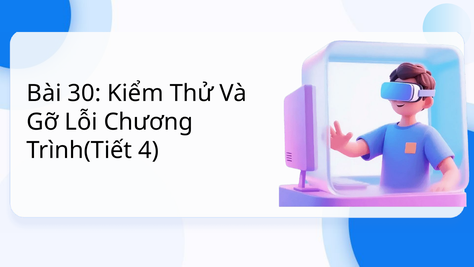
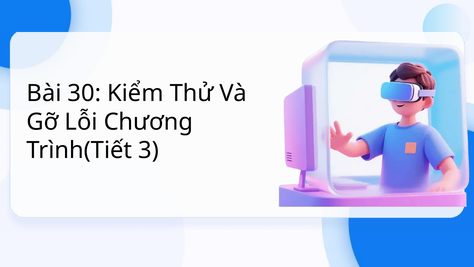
4: 4 -> 3
